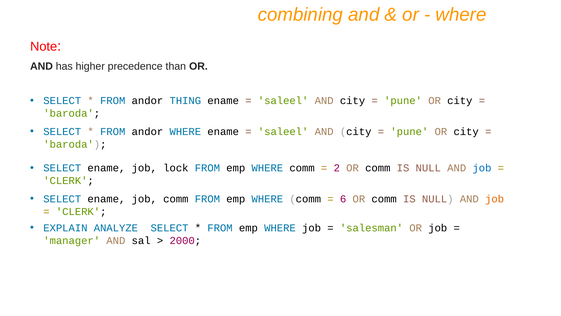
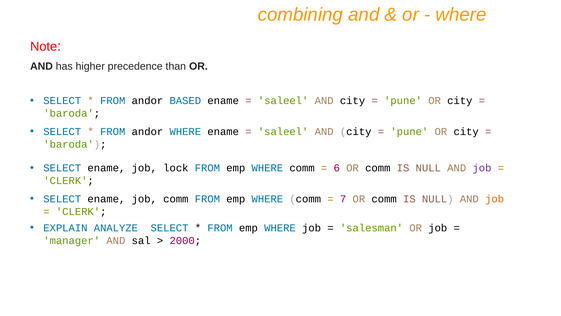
THING: THING -> BASED
2: 2 -> 6
job at (482, 168) colour: blue -> purple
6: 6 -> 7
